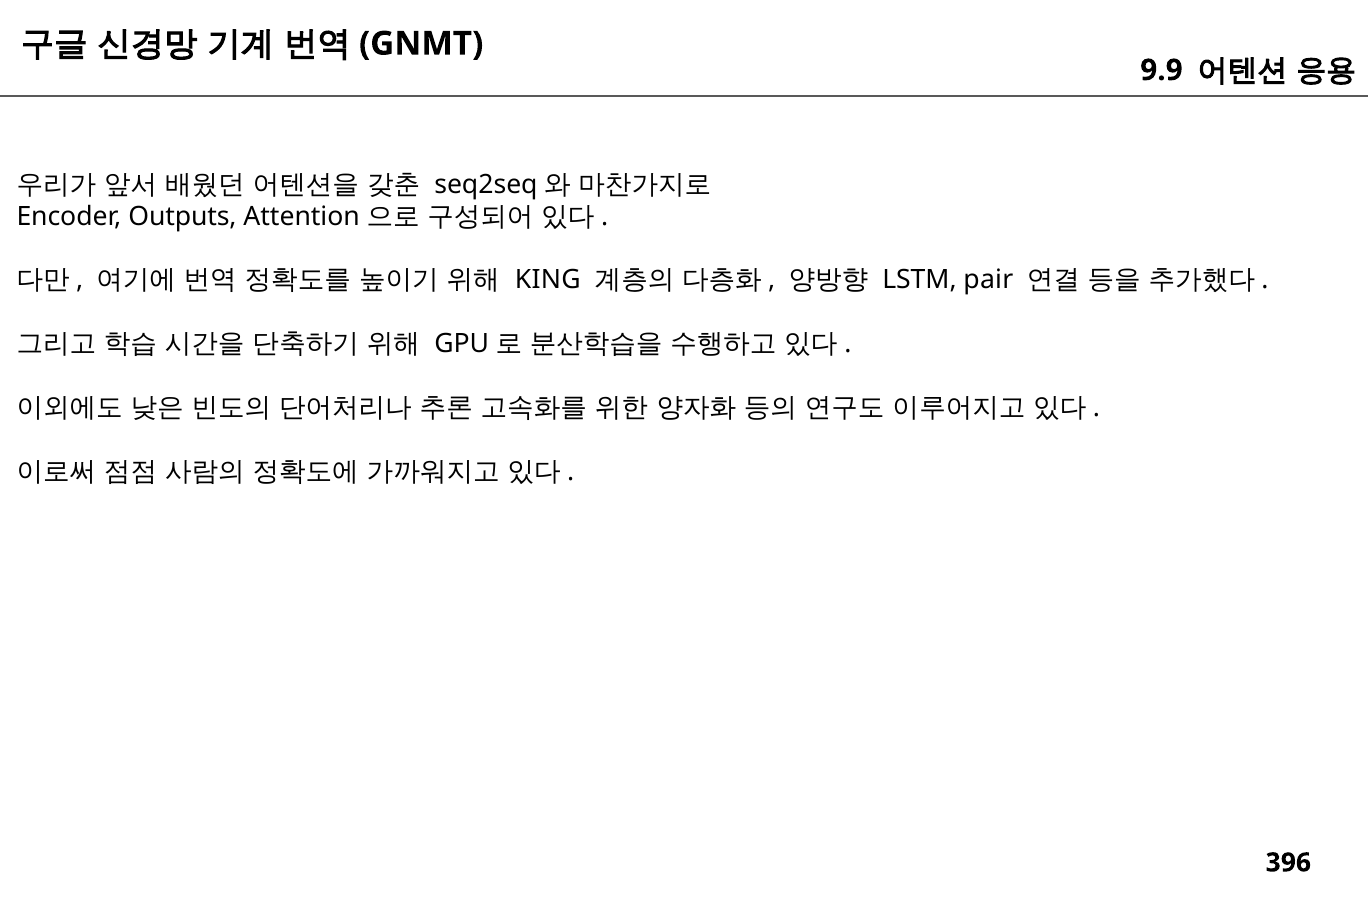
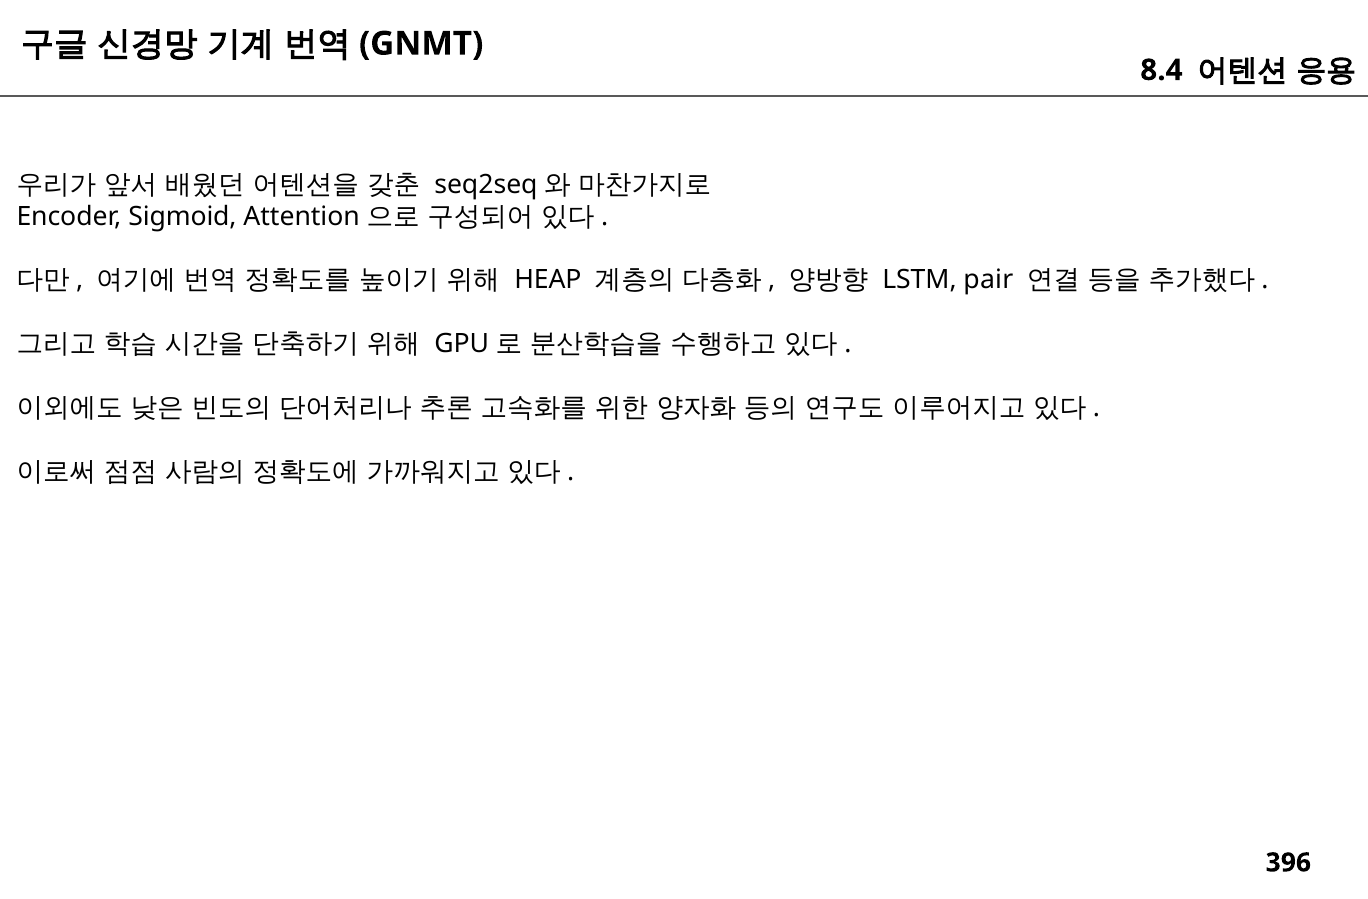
9.9: 9.9 -> 8.4
Outputs: Outputs -> Sigmoid
KING: KING -> HEAP
